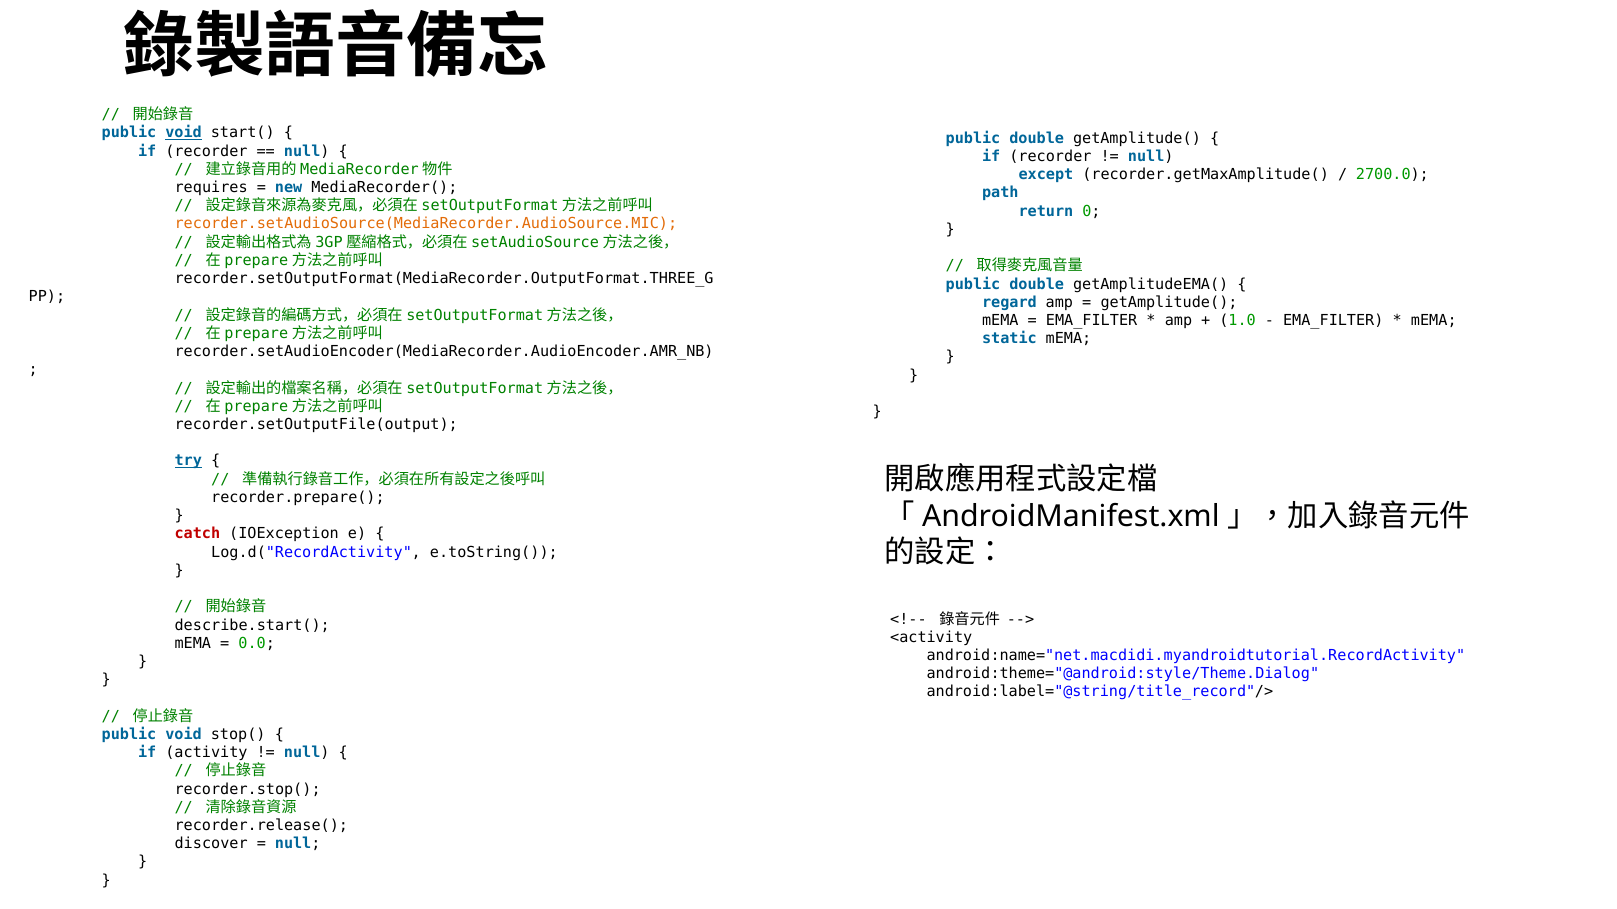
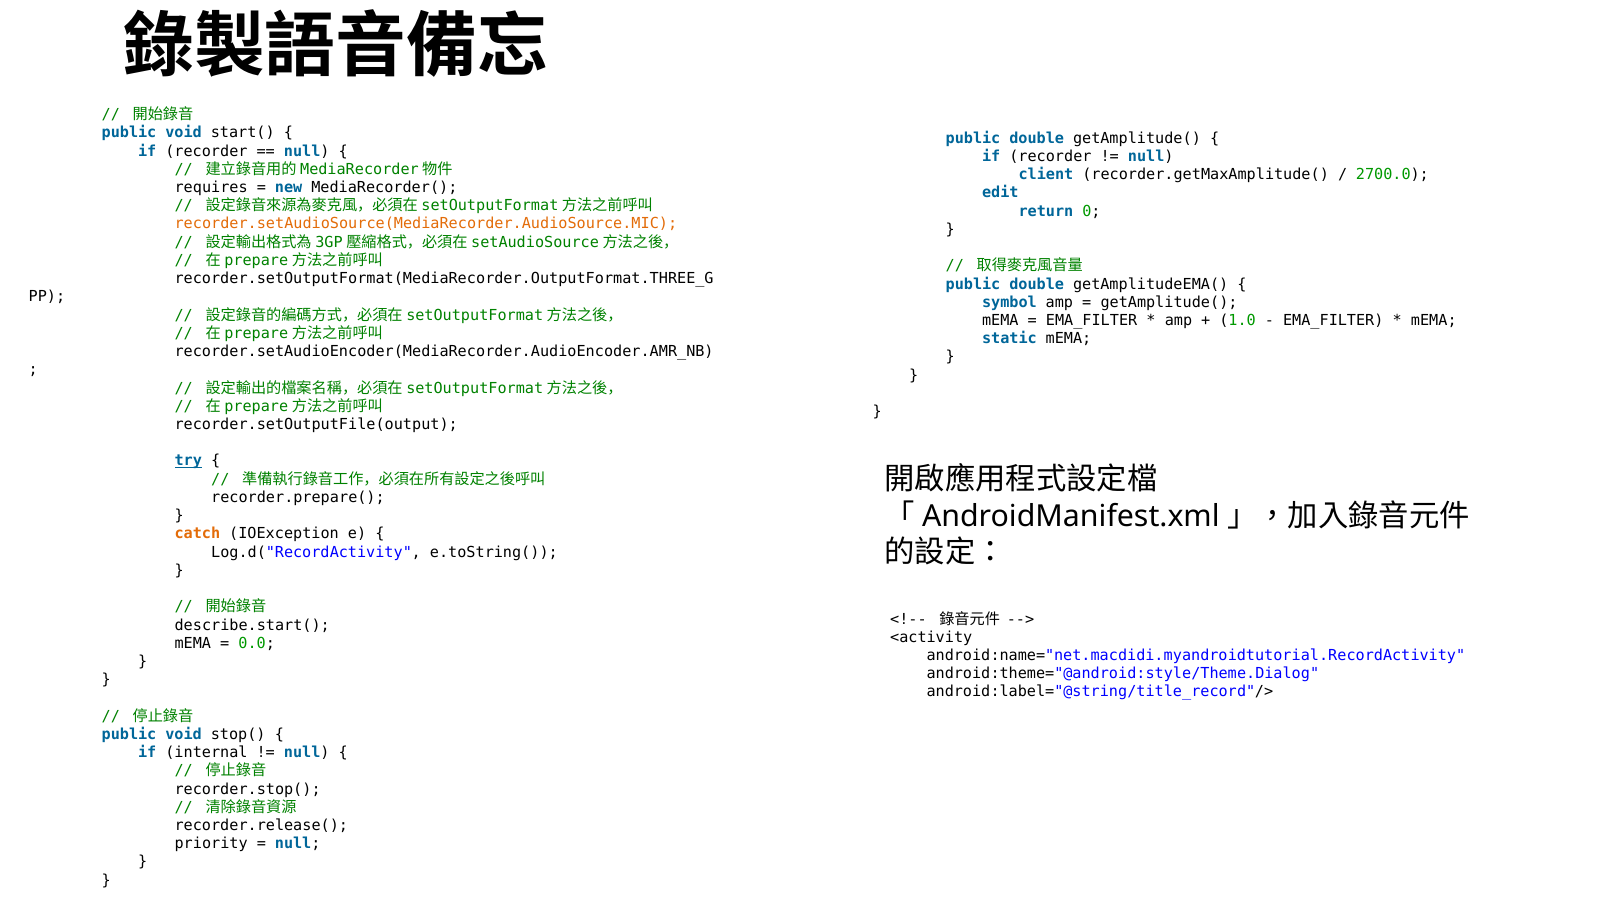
void at (184, 133) underline: present -> none
except: except -> client
path: path -> edit
regard: regard -> symbol
catch colour: red -> orange
activity: activity -> internal
discover: discover -> priority
